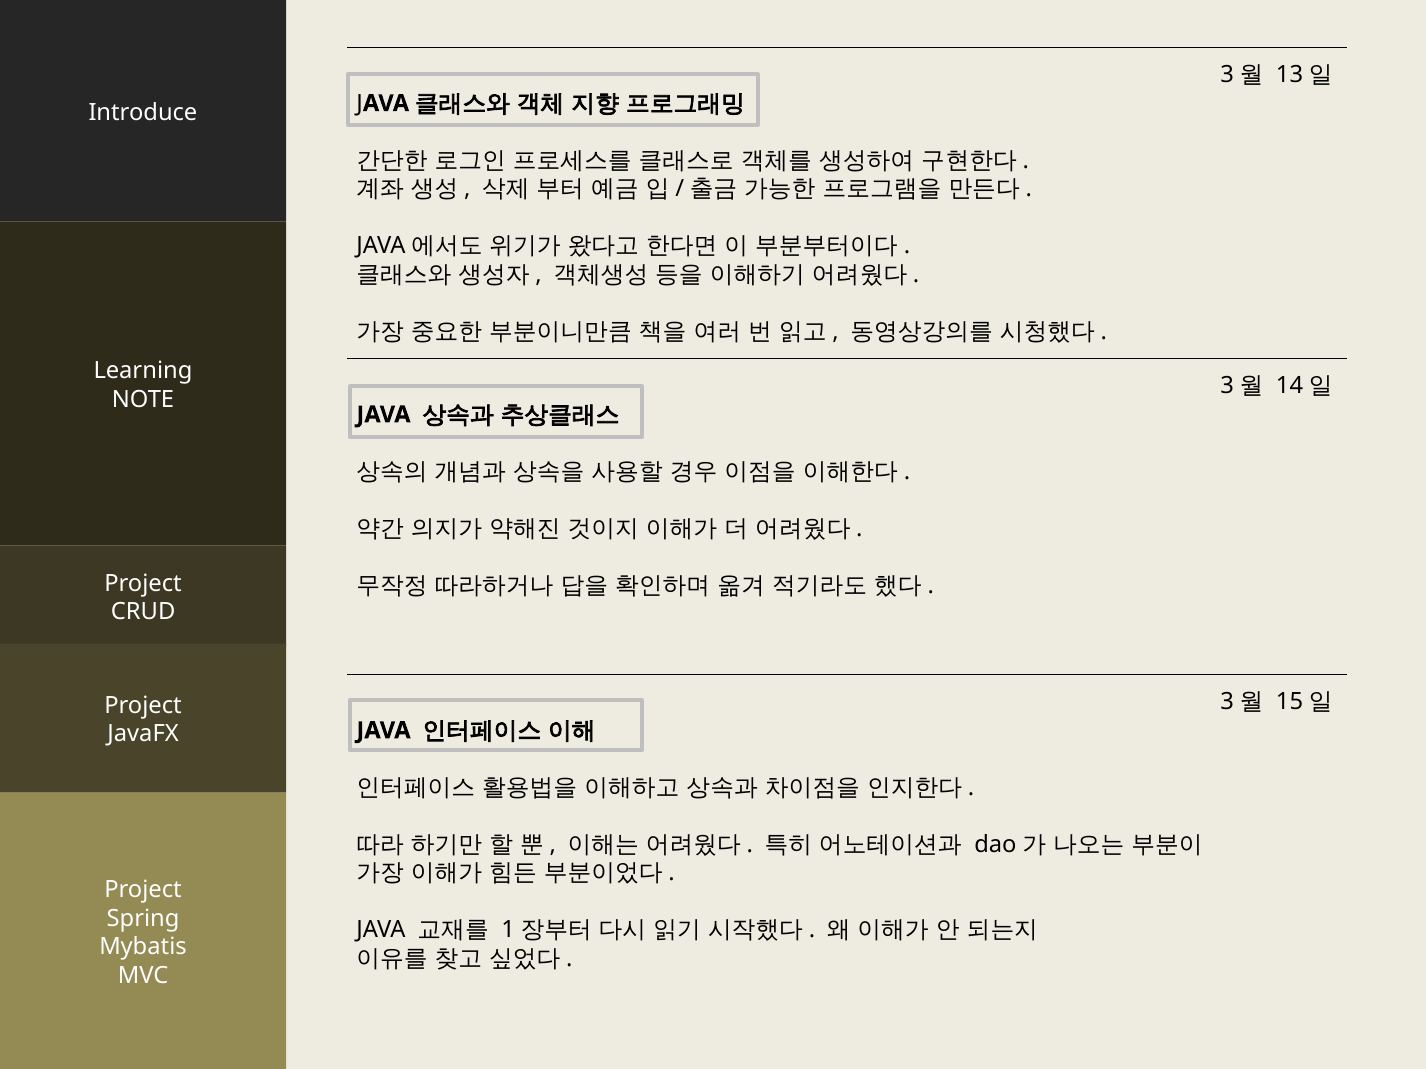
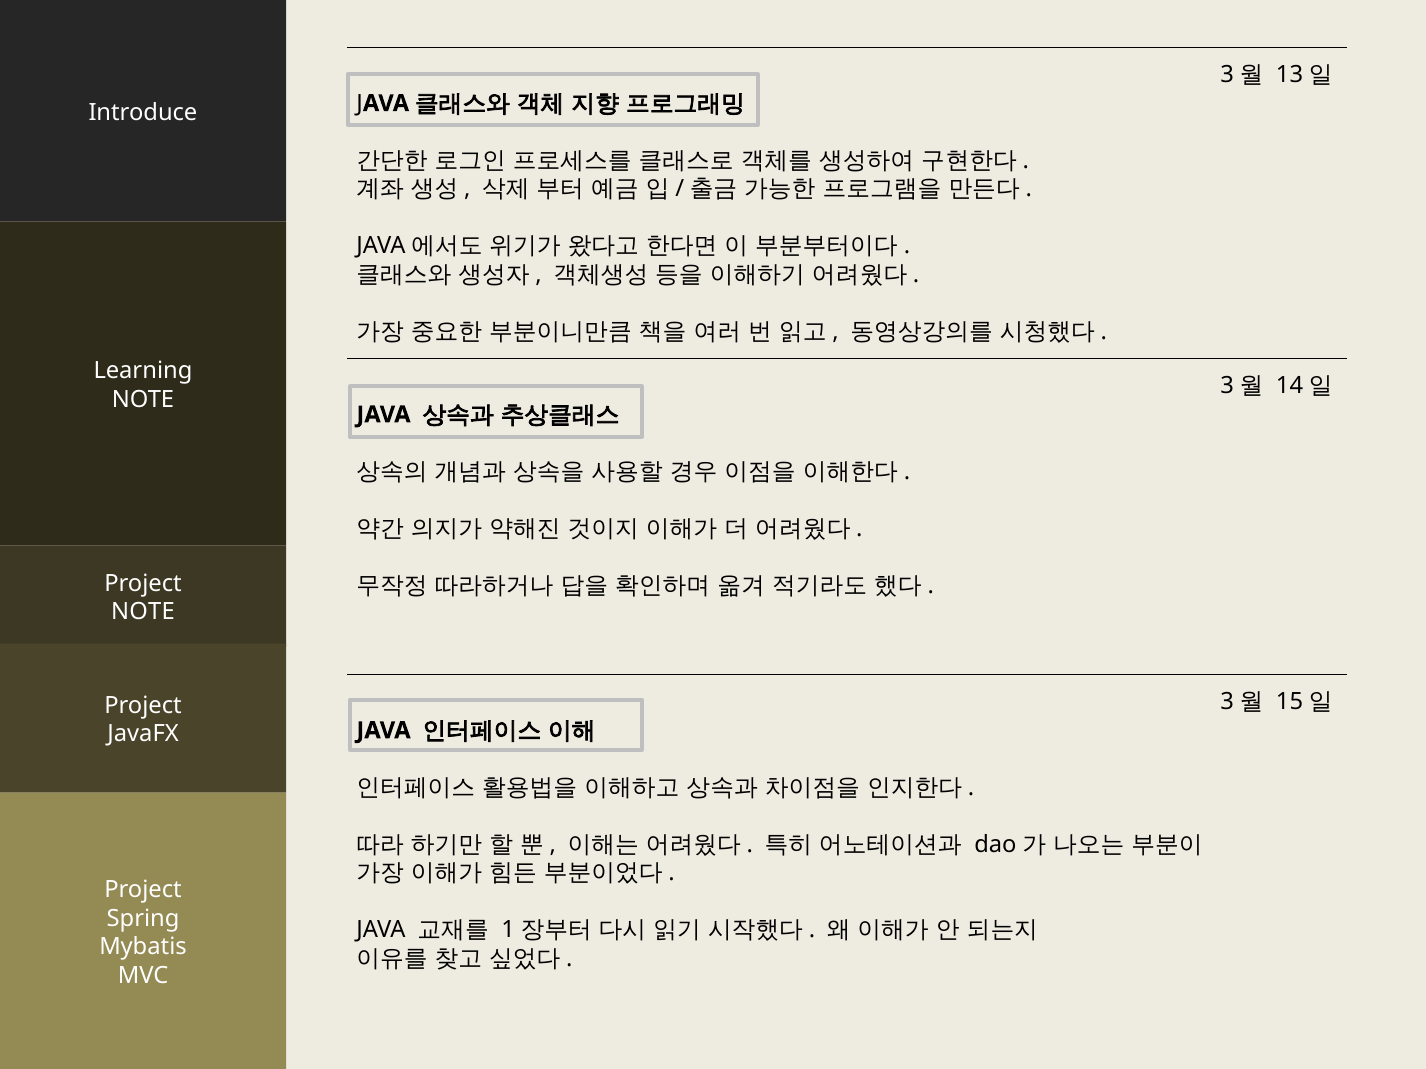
CRUD at (143, 612): CRUD -> NOTE
